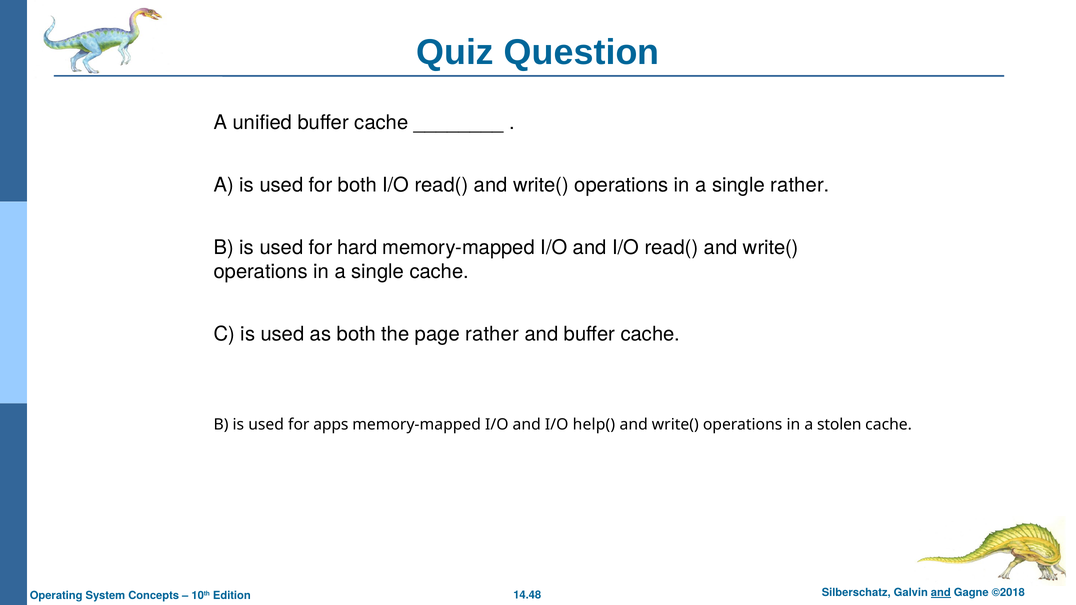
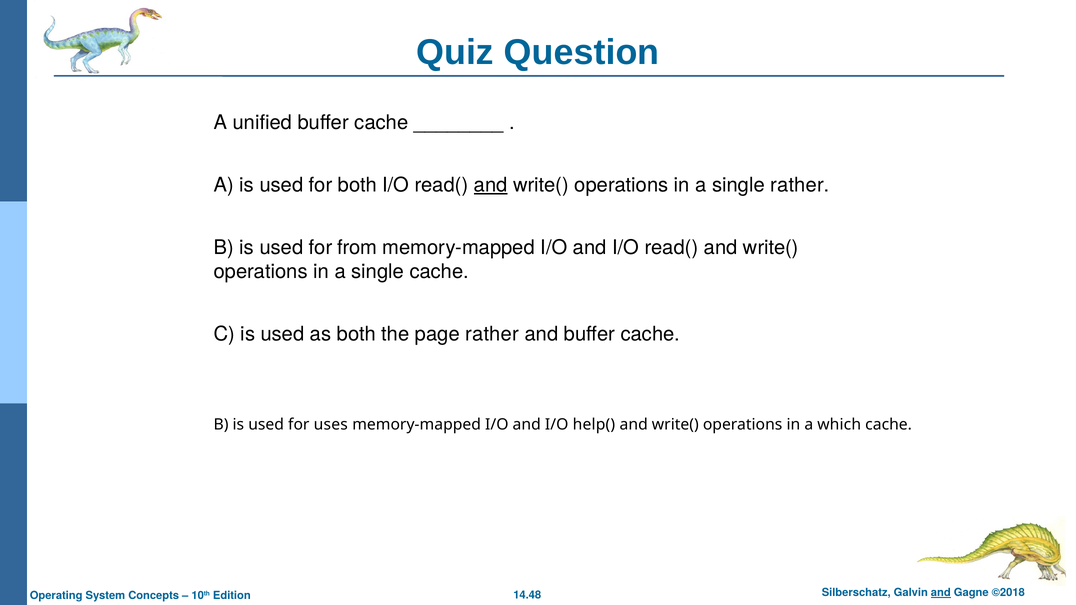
and at (491, 185) underline: none -> present
hard: hard -> from
apps: apps -> uses
stolen: stolen -> which
